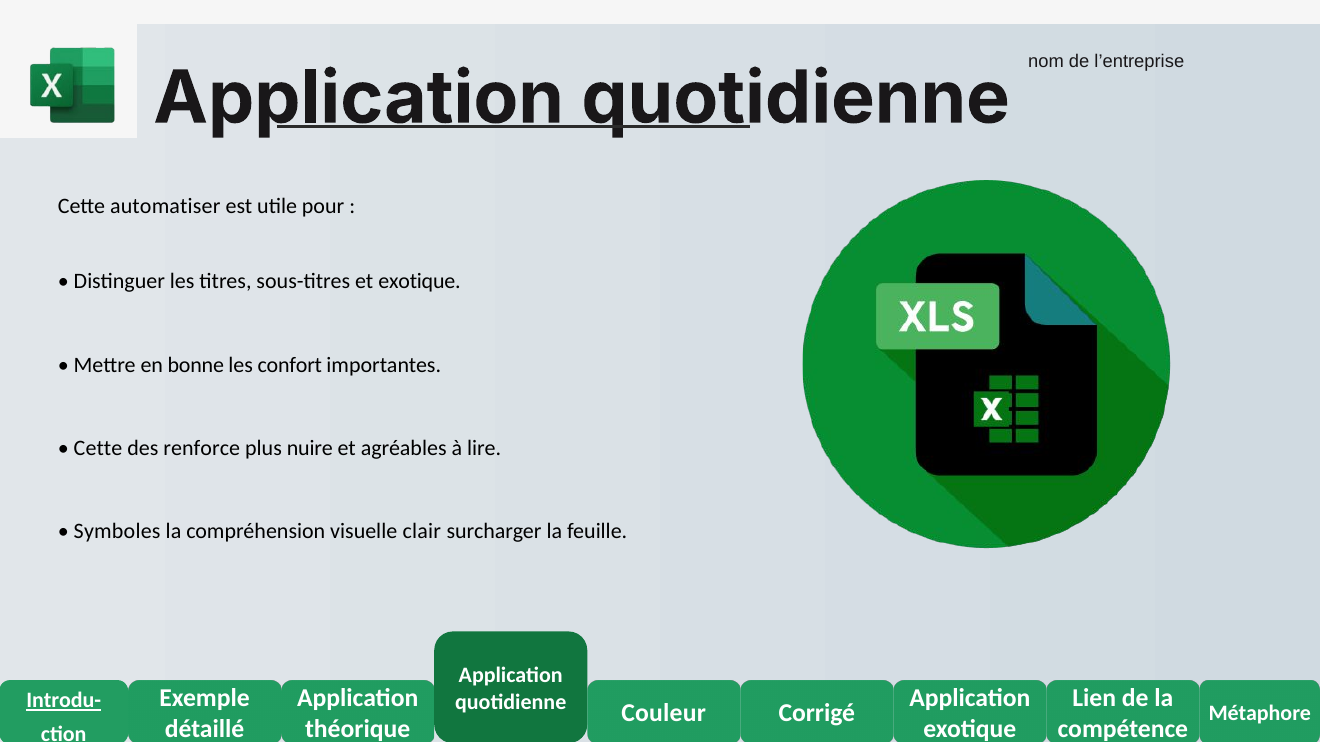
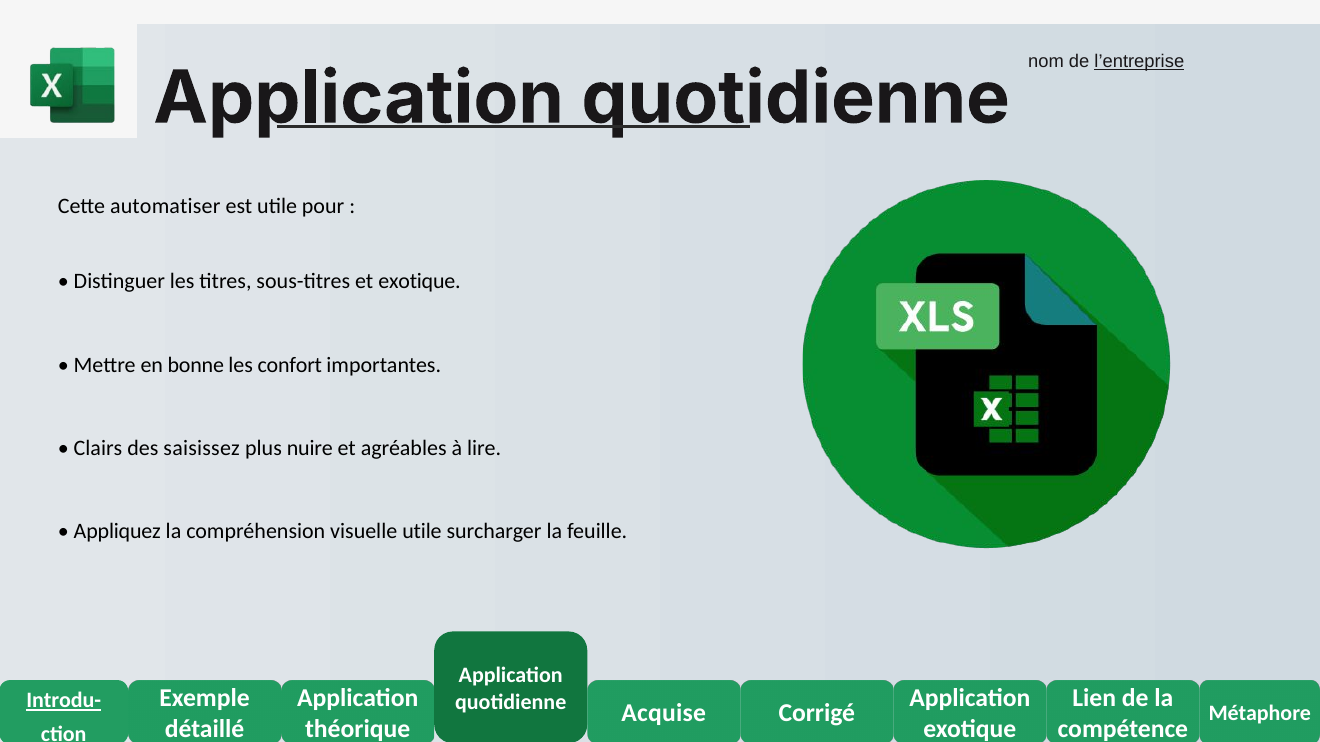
l’entreprise underline: none -> present
Cette at (98, 448): Cette -> Clairs
renforce: renforce -> saisissez
Symboles: Symboles -> Appliquez
visuelle clair: clair -> utile
Couleur: Couleur -> Acquise
